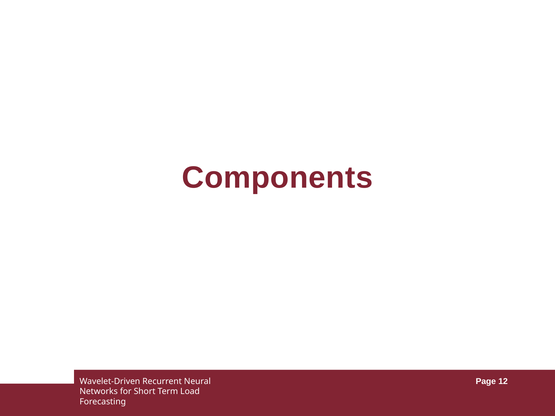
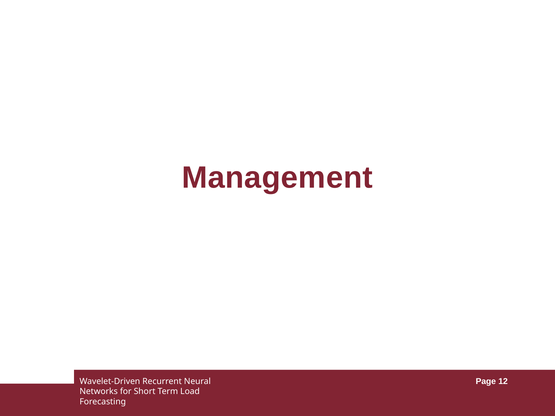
Components: Components -> Management
